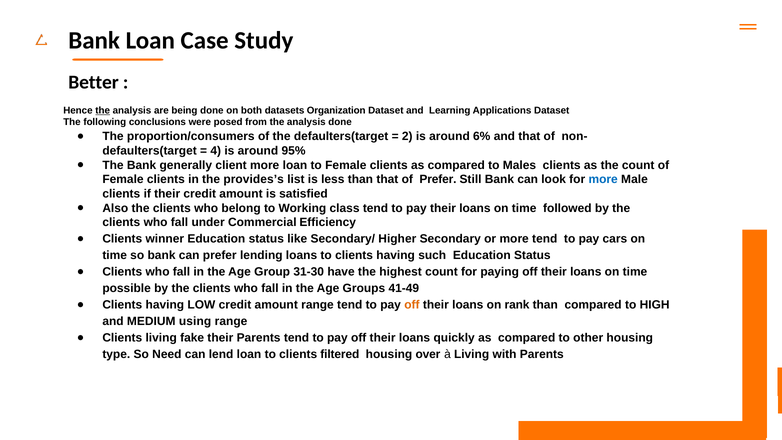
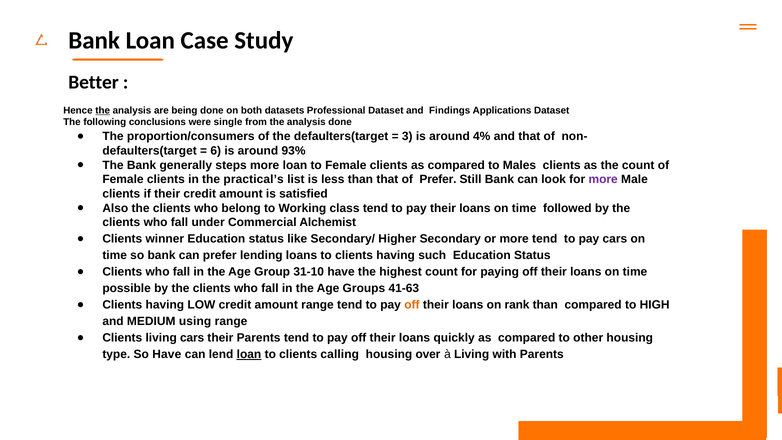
Organization: Organization -> Professional
Learning: Learning -> Findings
posed: posed -> single
2: 2 -> 3
6%: 6% -> 4%
4: 4 -> 6
95%: 95% -> 93%
client: client -> steps
provides’s: provides’s -> practical’s
more at (603, 179) colour: blue -> purple
Efficiency: Efficiency -> Alchemist
31-30: 31-30 -> 31-10
41-49: 41-49 -> 41-63
living fake: fake -> cars
So Need: Need -> Have
loan at (249, 354) underline: none -> present
filtered: filtered -> calling
